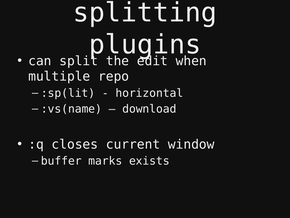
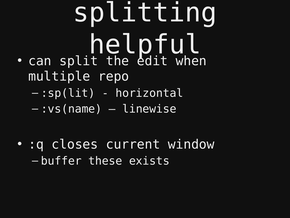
plugins: plugins -> helpful
download: download -> linewise
marks: marks -> these
